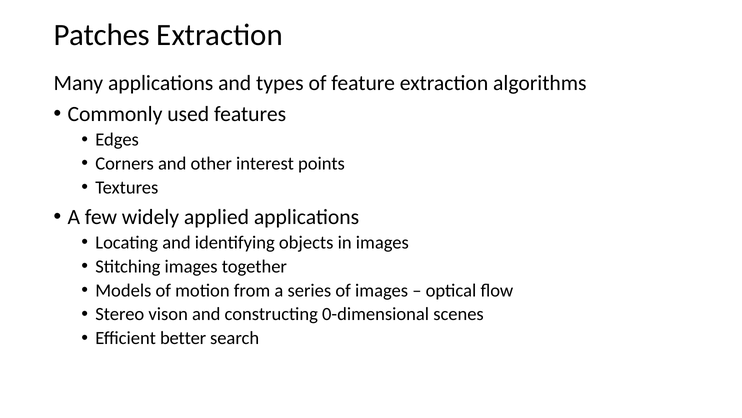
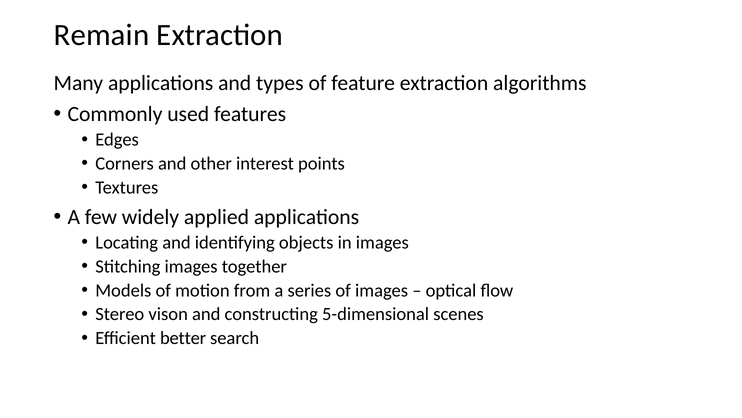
Patches: Patches -> Remain
0-dimensional: 0-dimensional -> 5-dimensional
